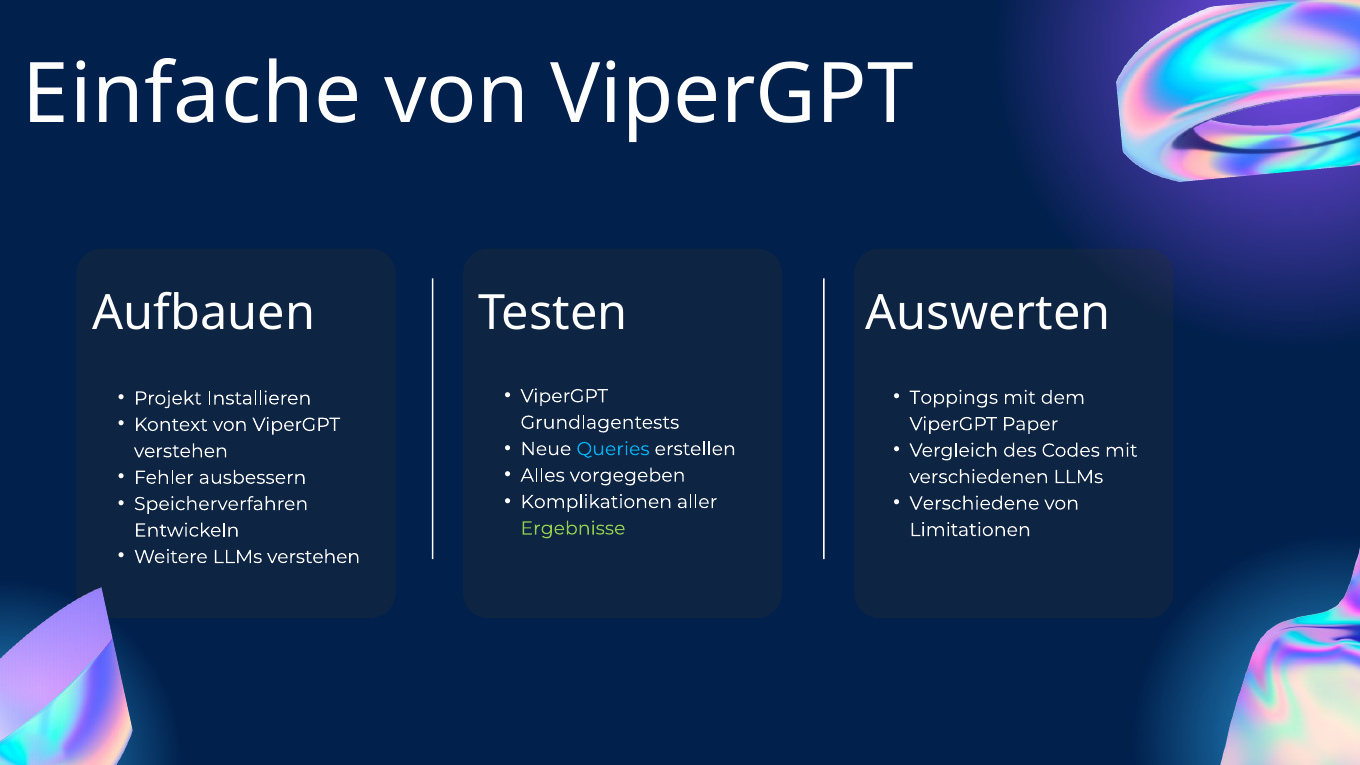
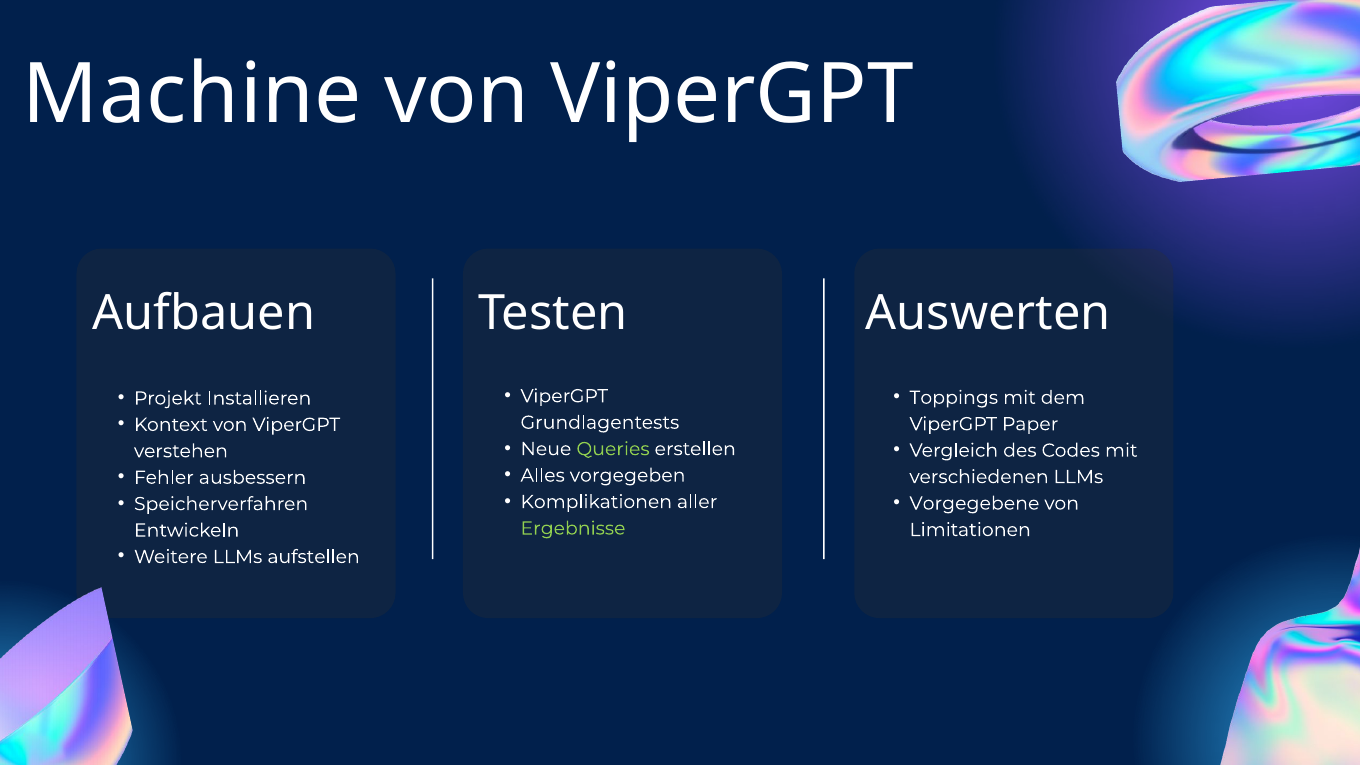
Einfache: Einfache -> Machine
Queries colour: light blue -> light green
Verschiedene: Verschiedene -> Vorgegebene
LLMs verstehen: verstehen -> aufstellen
